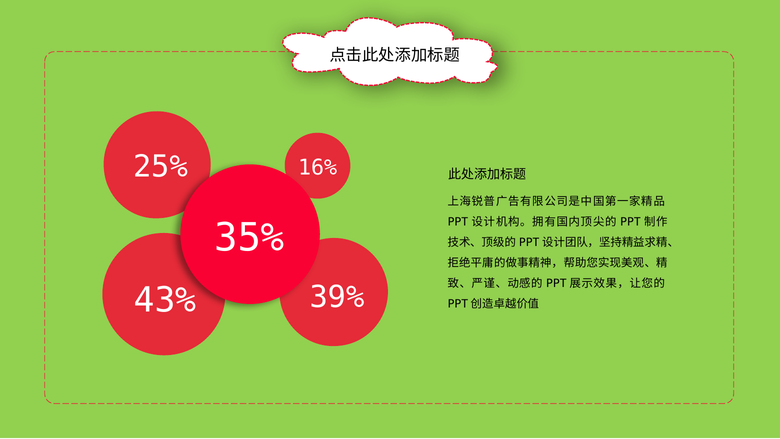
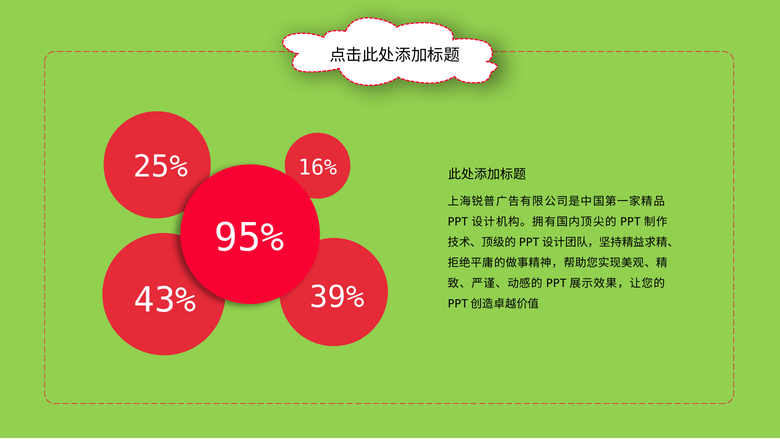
35%: 35% -> 95%
